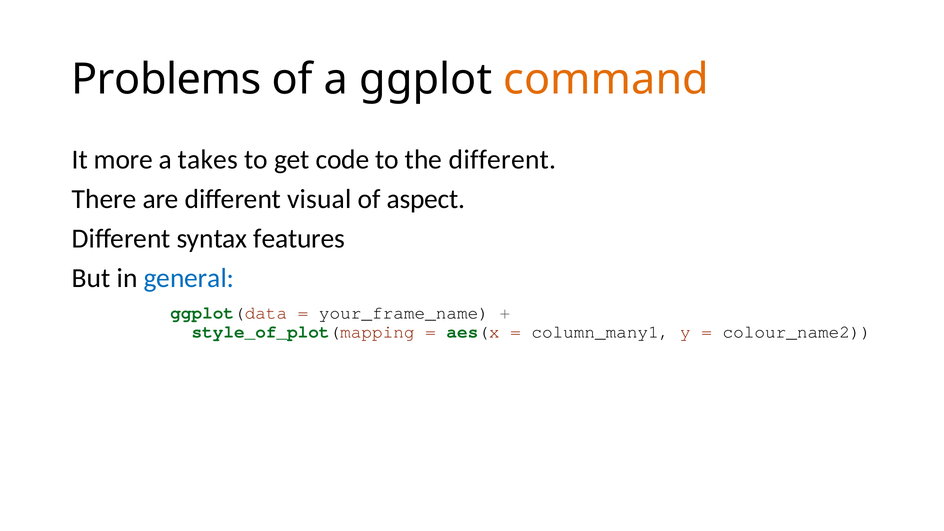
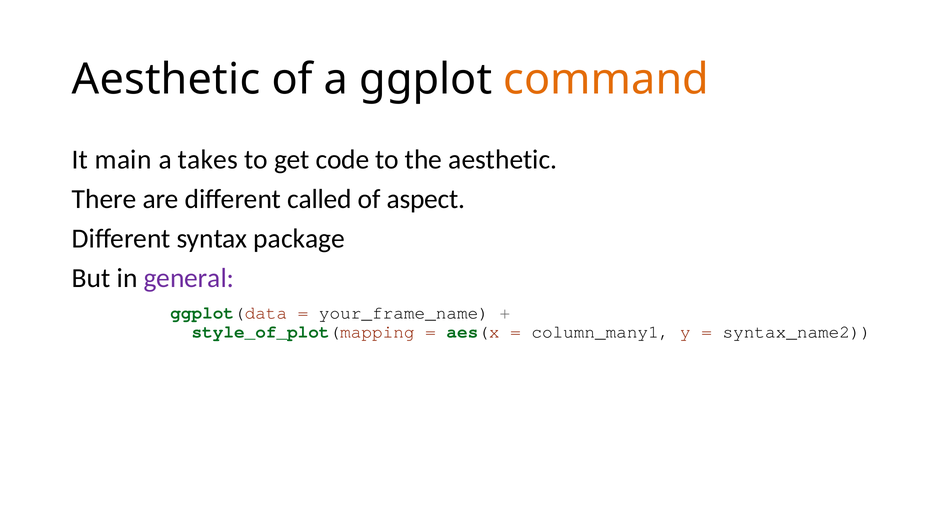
Problems at (166, 79): Problems -> Aesthetic
more: more -> main
the different: different -> aesthetic
visual: visual -> called
features: features -> package
general colour: blue -> purple
colour_name2: colour_name2 -> syntax_name2
